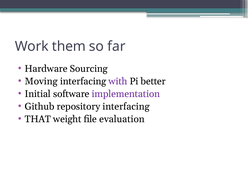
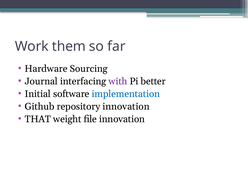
Moving: Moving -> Journal
implementation colour: purple -> blue
repository interfacing: interfacing -> innovation
file evaluation: evaluation -> innovation
